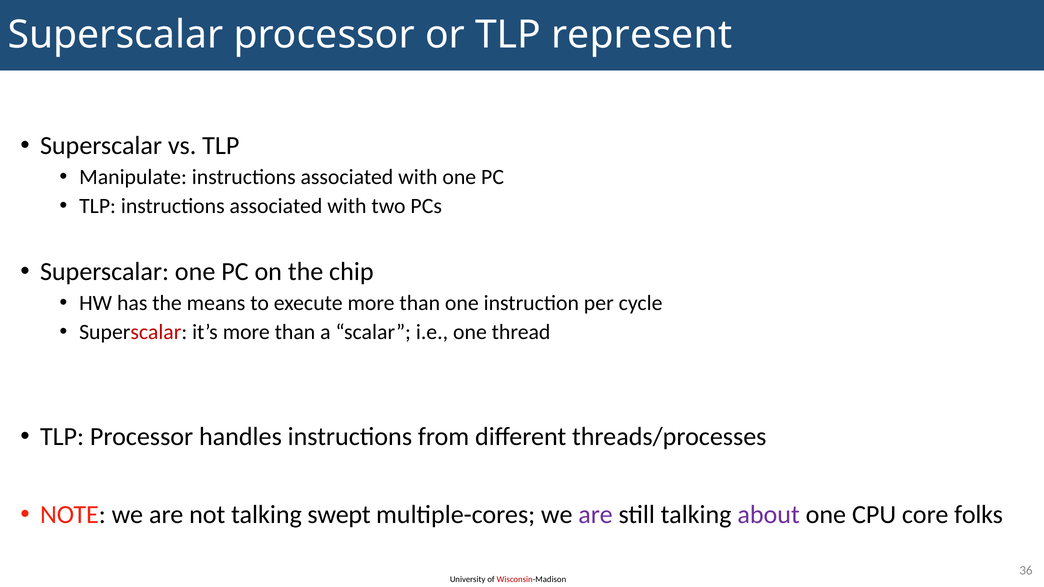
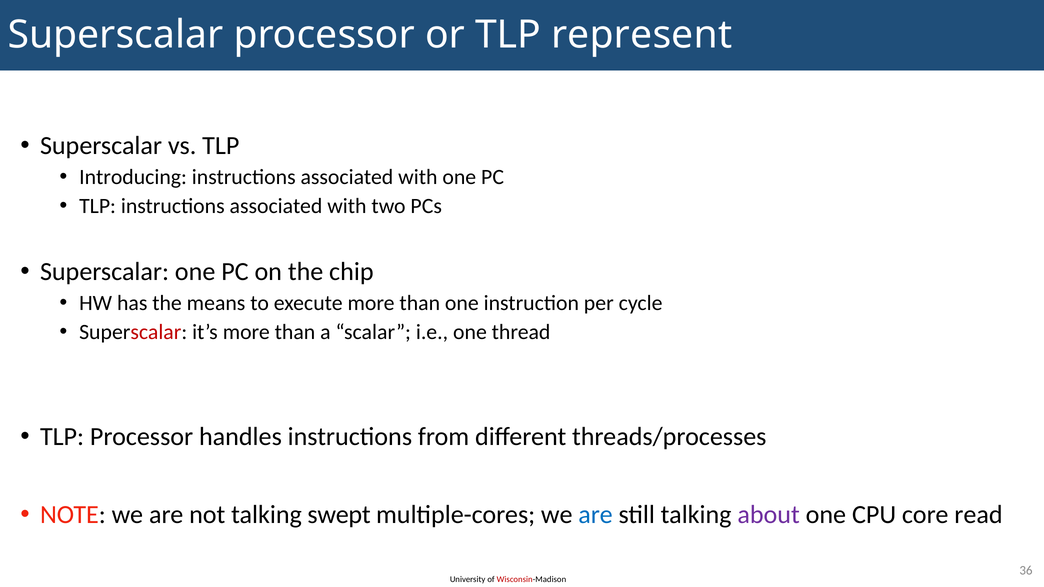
Manipulate: Manipulate -> Introducing
are at (596, 515) colour: purple -> blue
folks: folks -> read
